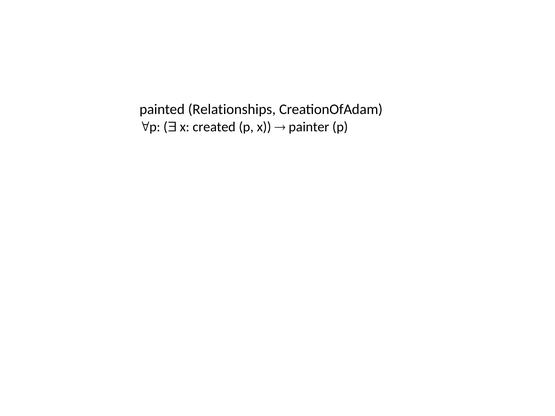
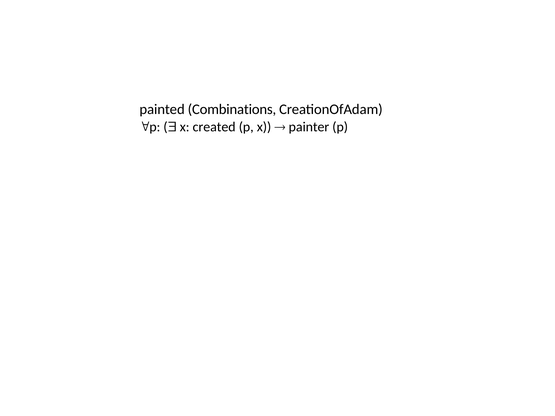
Relationships: Relationships -> Combinations
